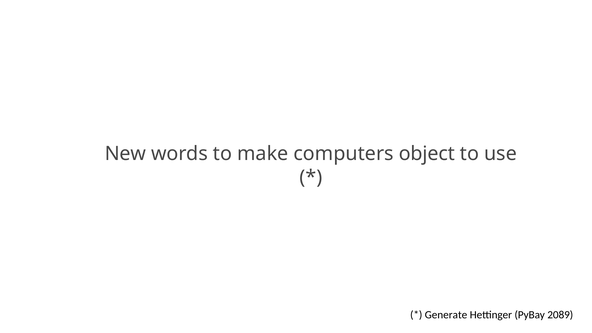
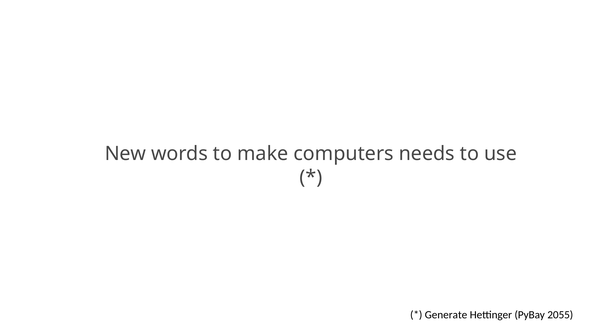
object: object -> needs
2089: 2089 -> 2055
